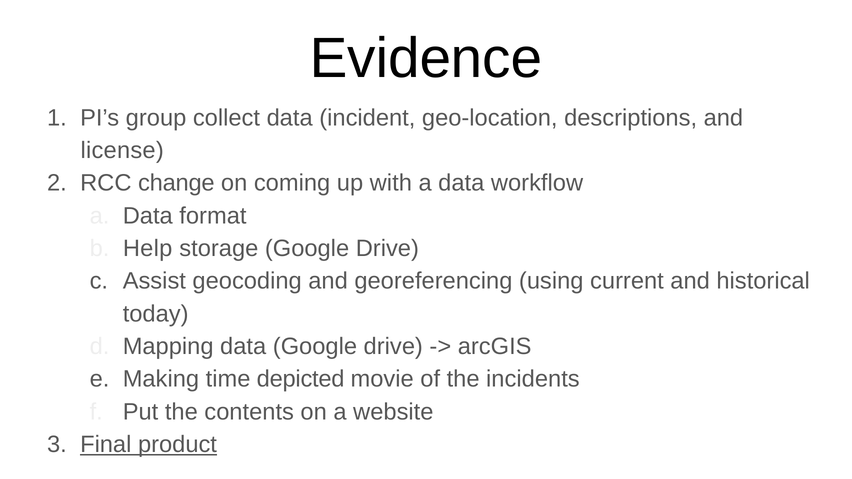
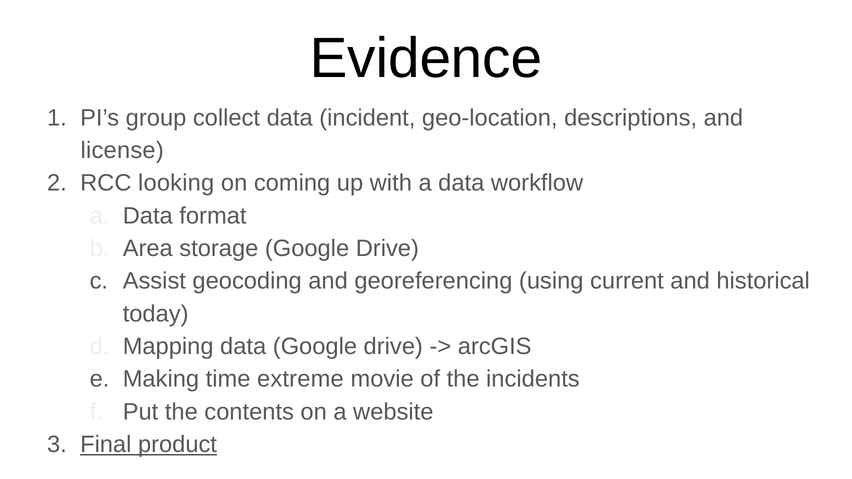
change: change -> looking
Help: Help -> Area
depicted: depicted -> extreme
